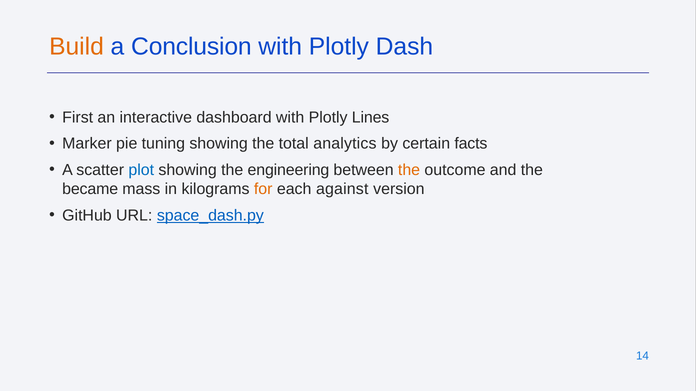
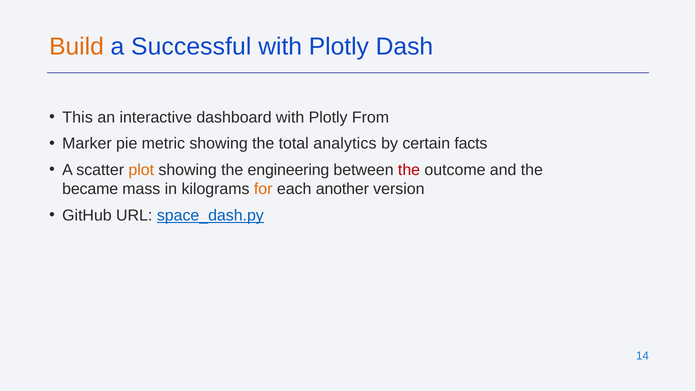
Conclusion: Conclusion -> Successful
First: First -> This
Lines: Lines -> From
tuning: tuning -> metric
plot colour: blue -> orange
the at (409, 170) colour: orange -> red
against: against -> another
